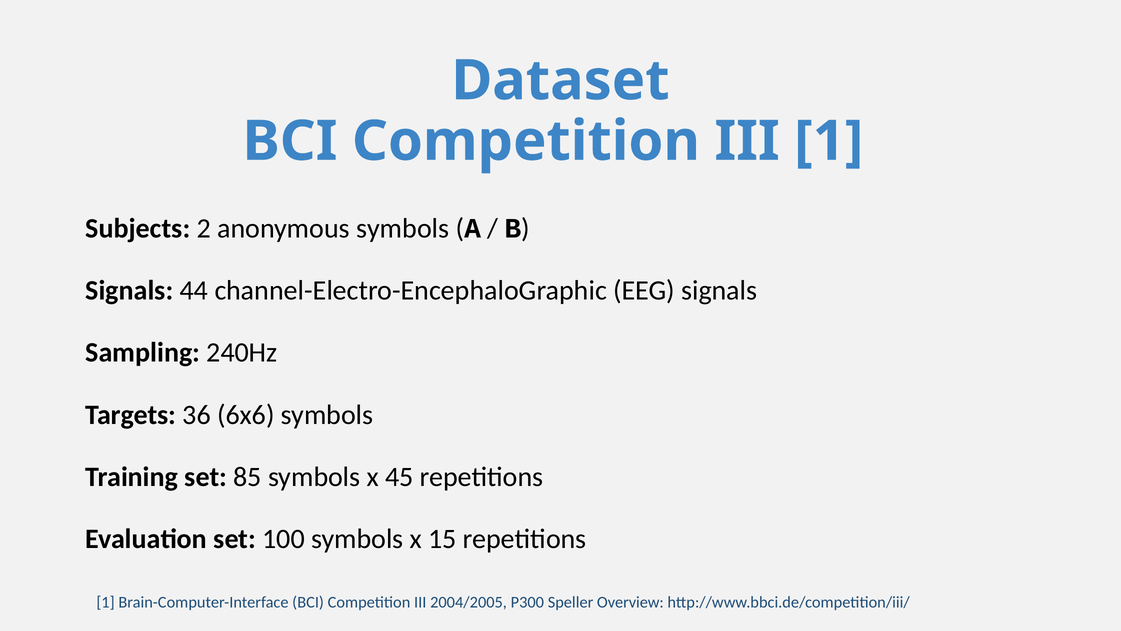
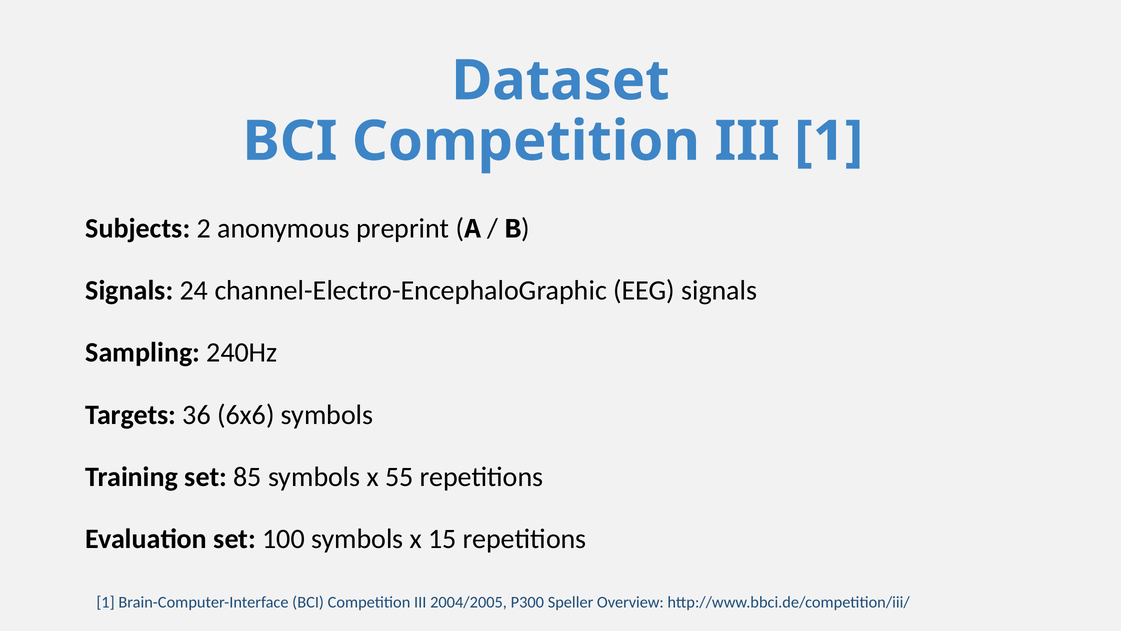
anonymous symbols: symbols -> preprint
44: 44 -> 24
45: 45 -> 55
